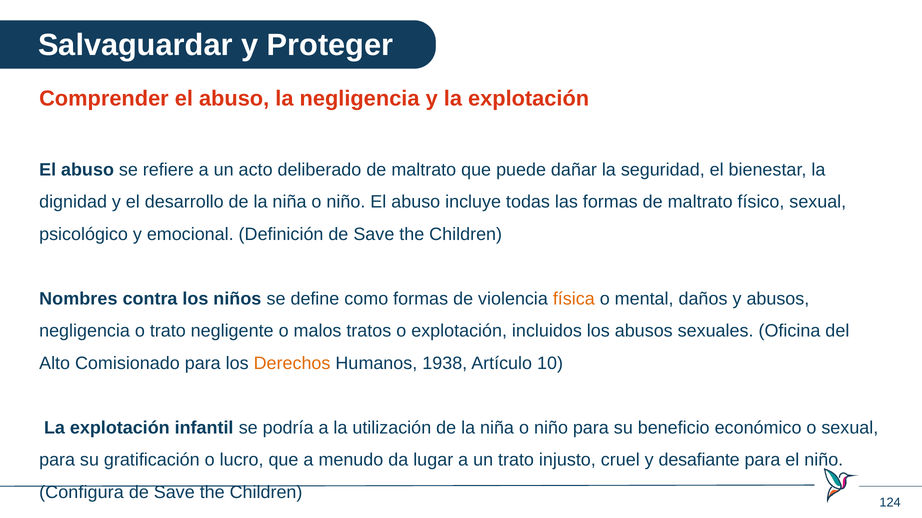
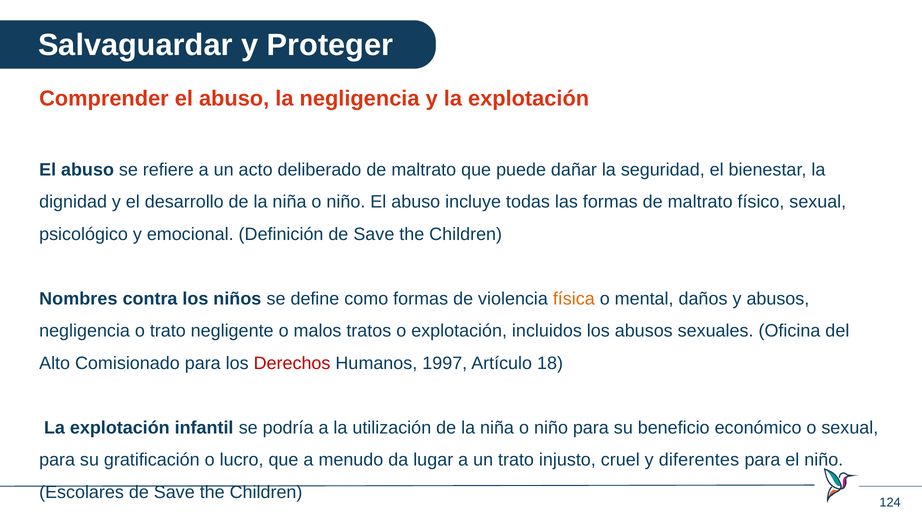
Derechos colour: orange -> red
1938: 1938 -> 1997
10: 10 -> 18
desafiante: desafiante -> diferentes
Configura: Configura -> Escolares
